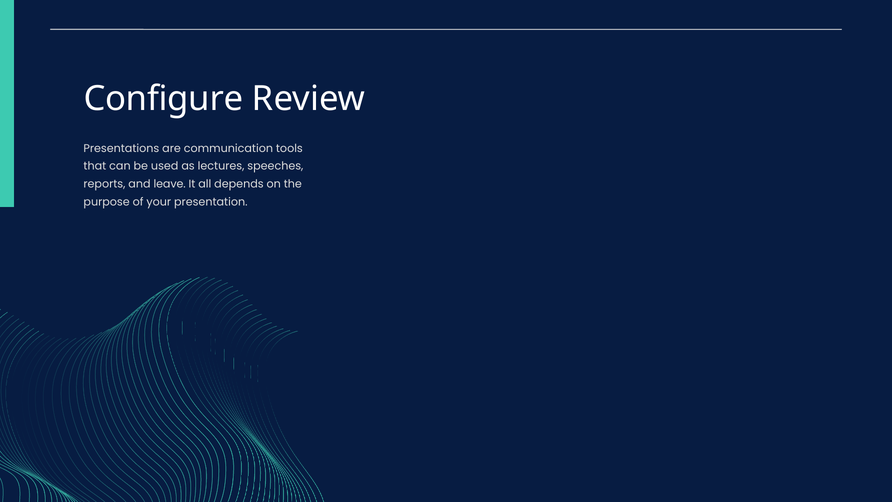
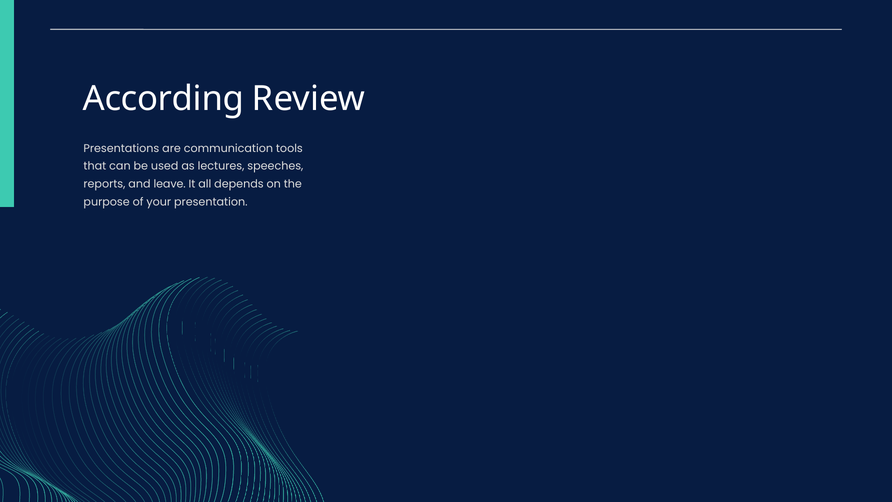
Configure: Configure -> According
